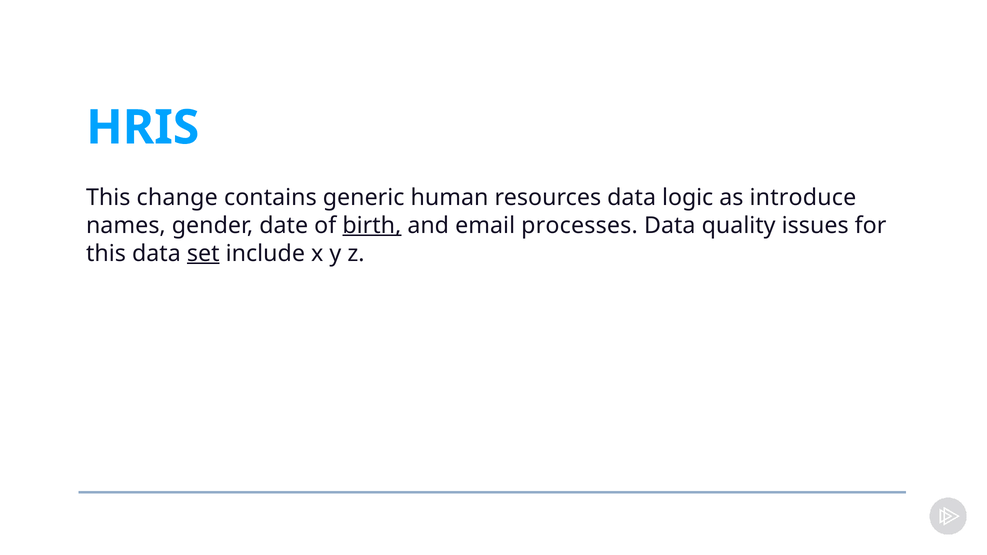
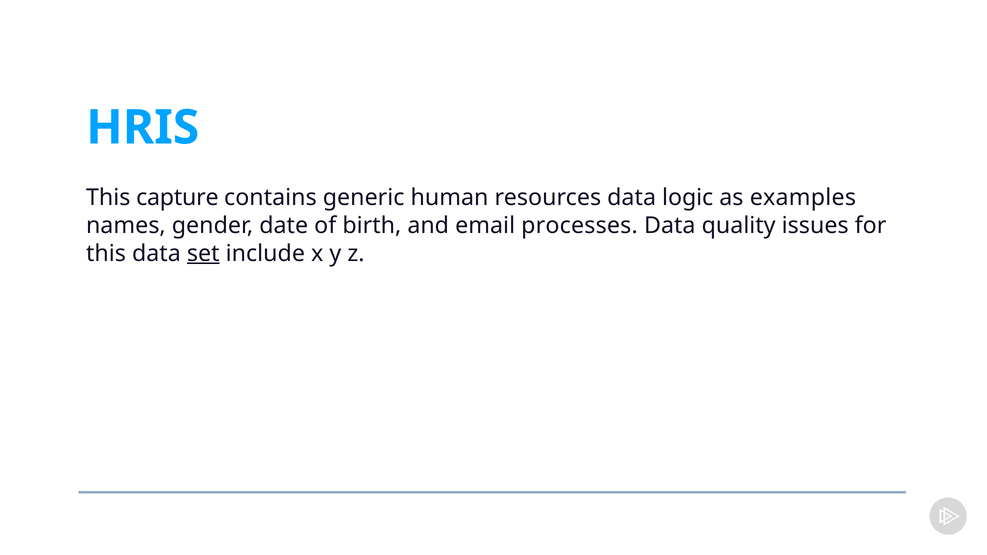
change: change -> capture
introduce: introduce -> examples
birth underline: present -> none
